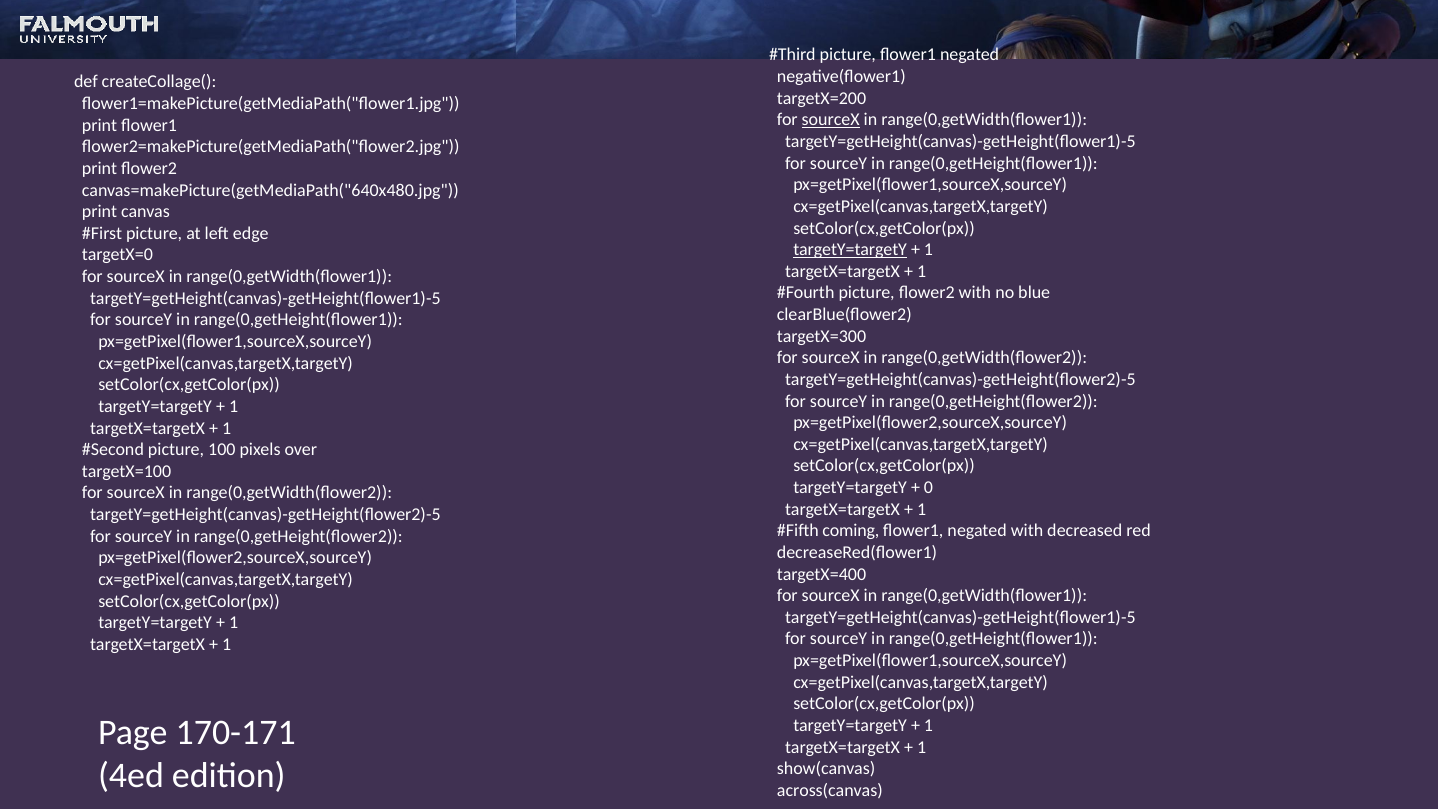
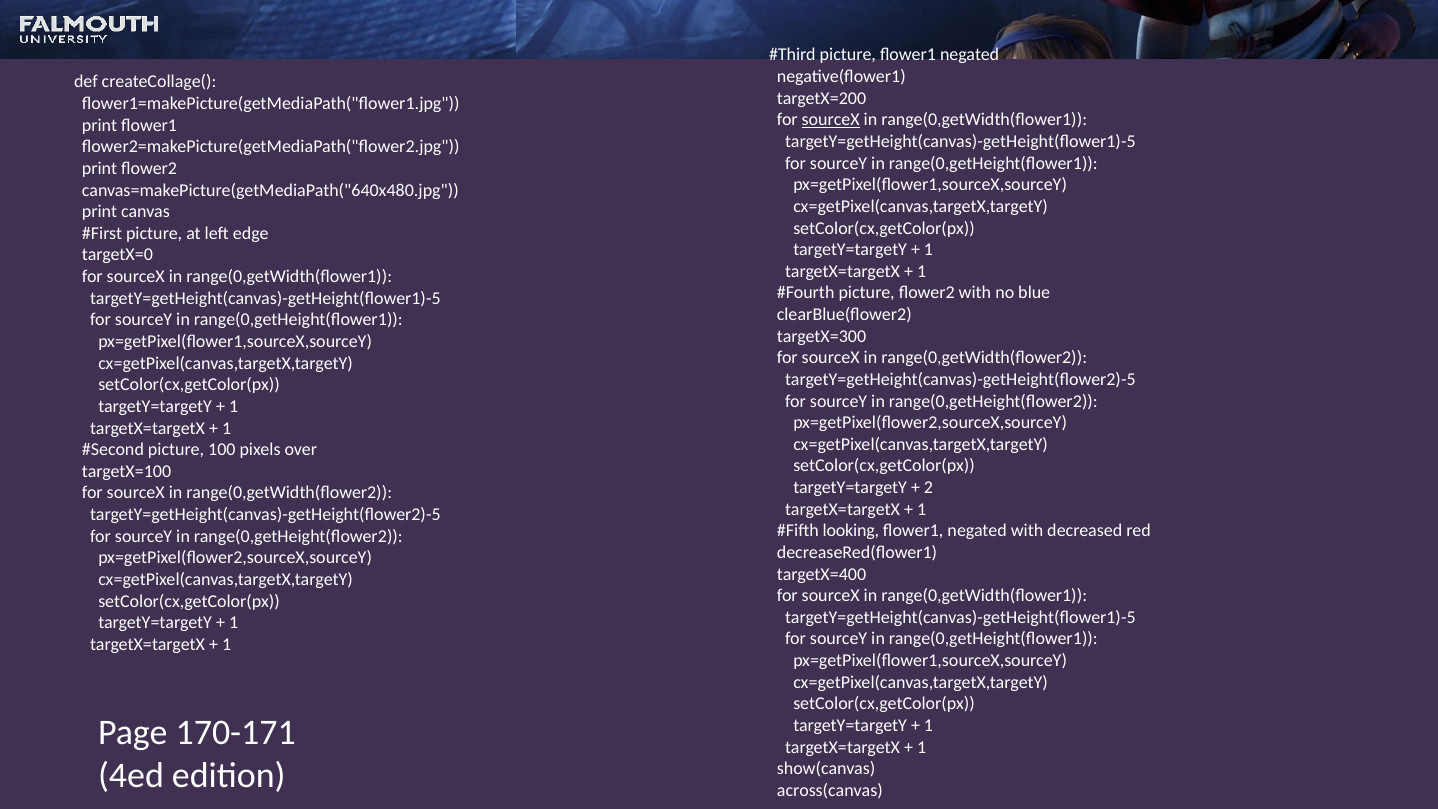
targetY=targetY at (850, 250) underline: present -> none
0: 0 -> 2
coming: coming -> looking
